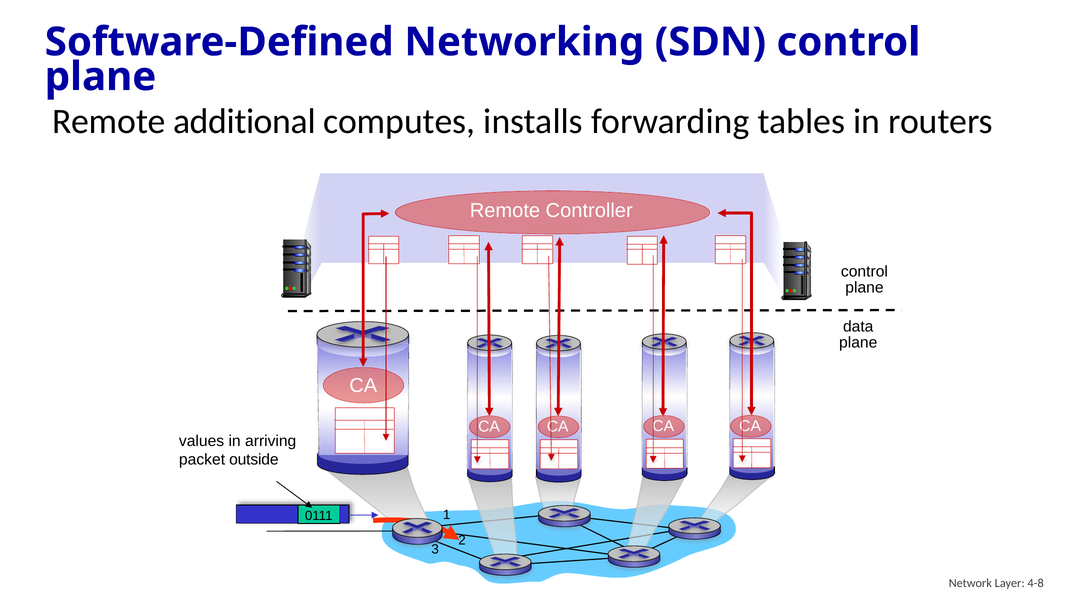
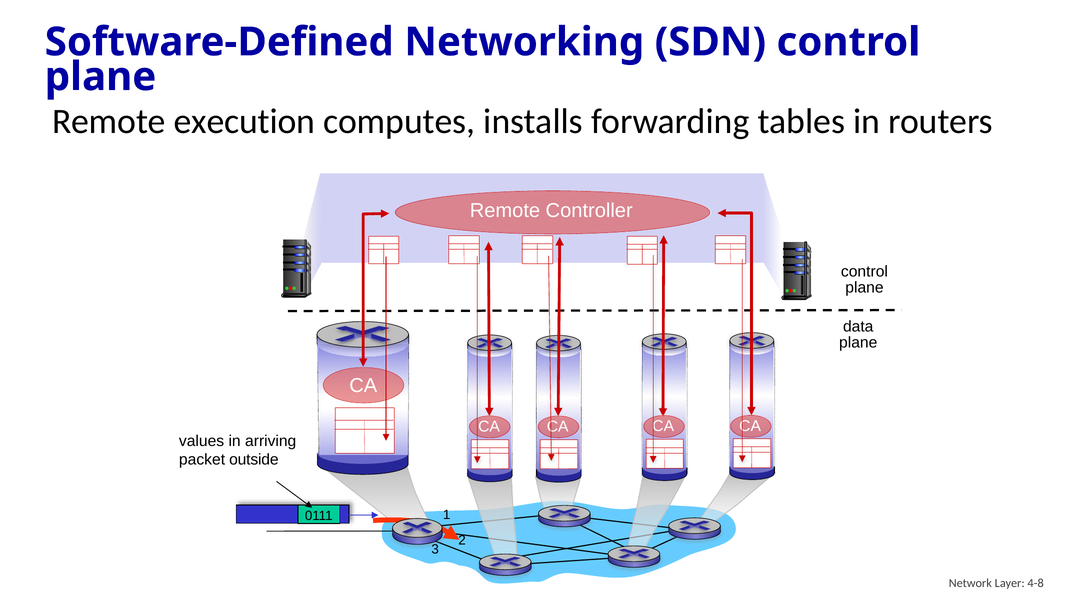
additional: additional -> execution
